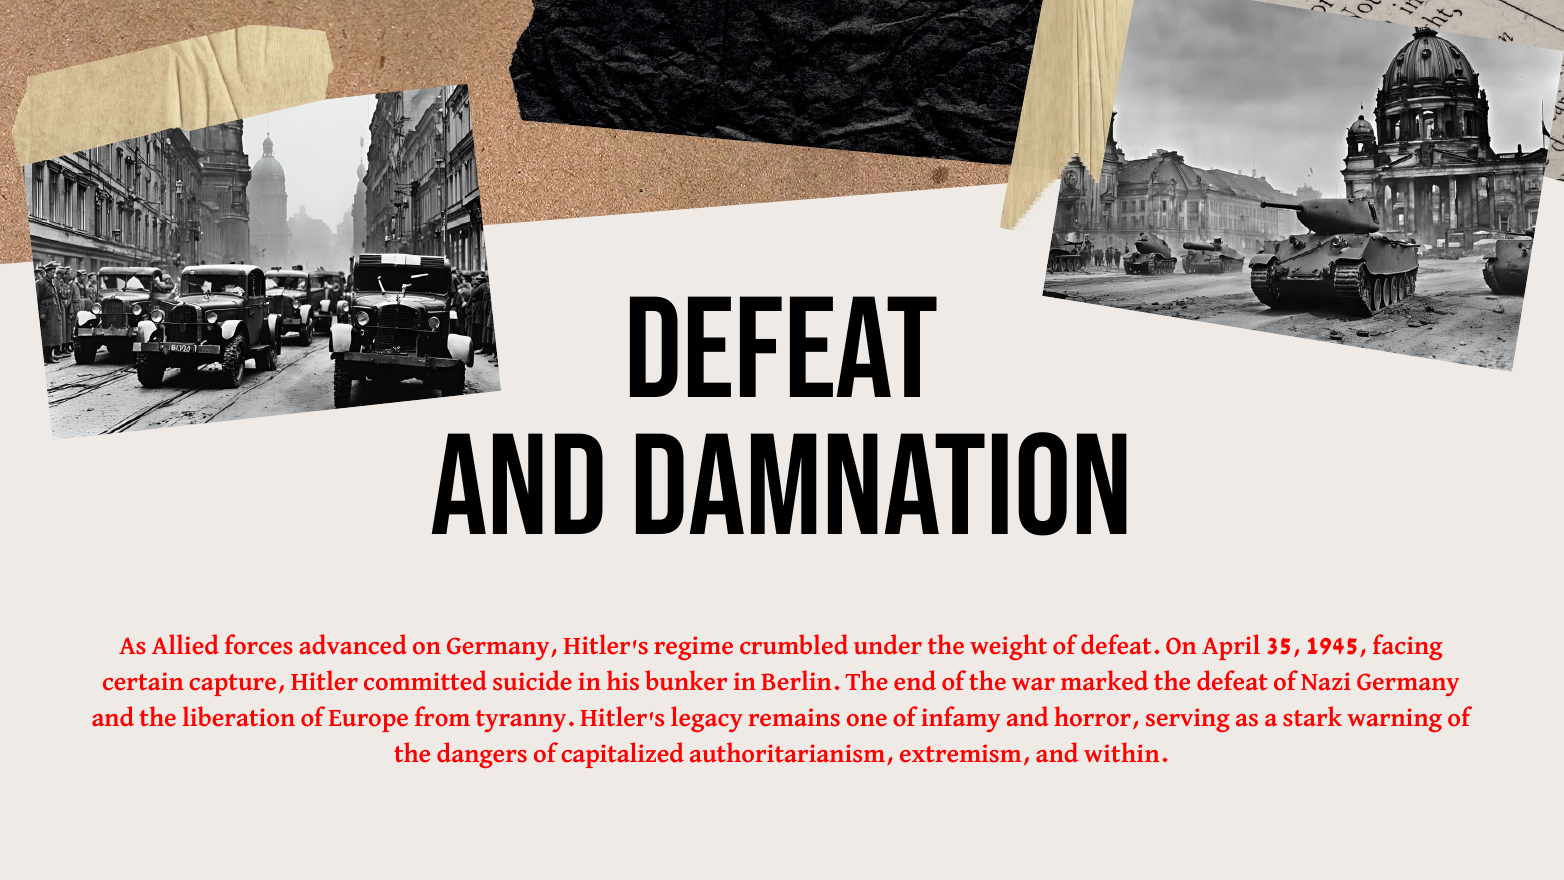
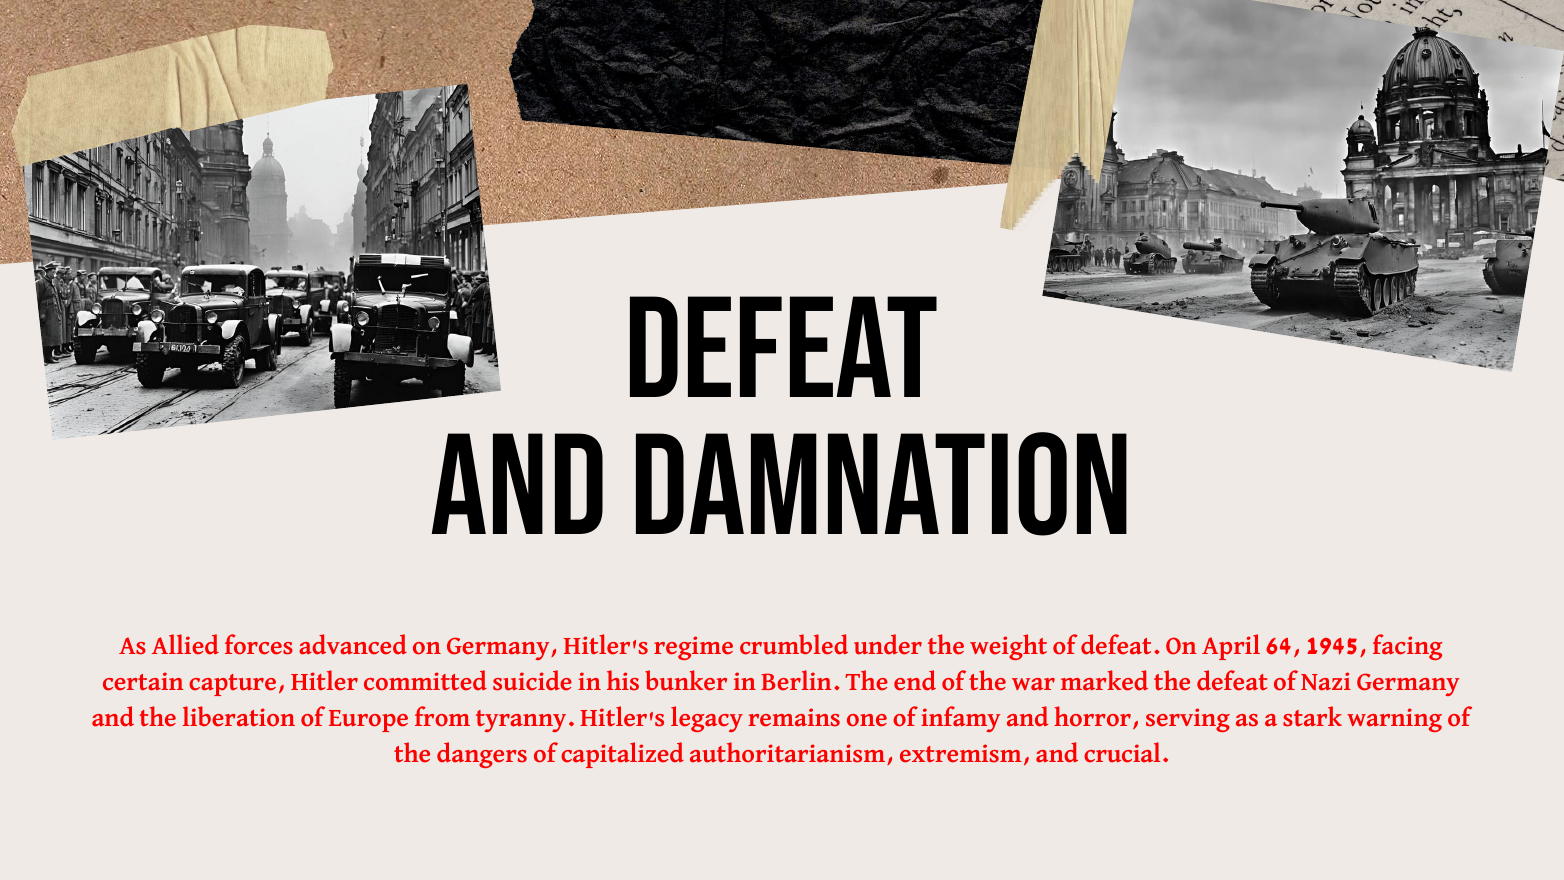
35: 35 -> 64
within: within -> crucial
